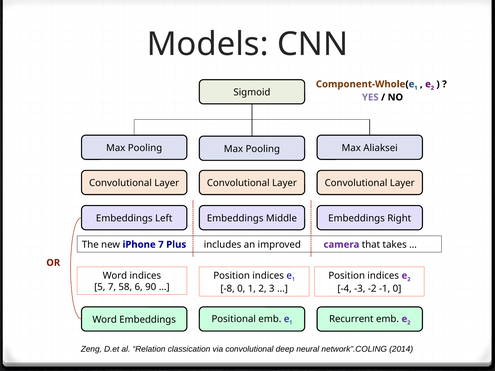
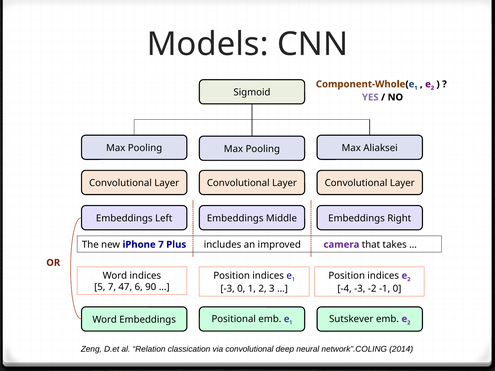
58: 58 -> 47
-8 at (228, 289): -8 -> -3
Recurrent: Recurrent -> Sutskever
